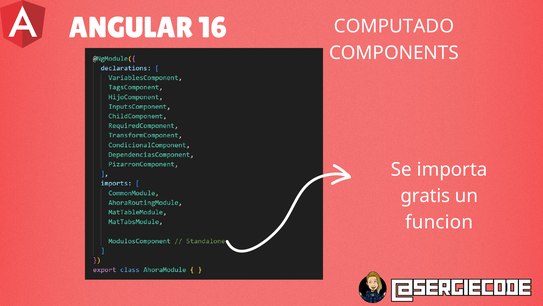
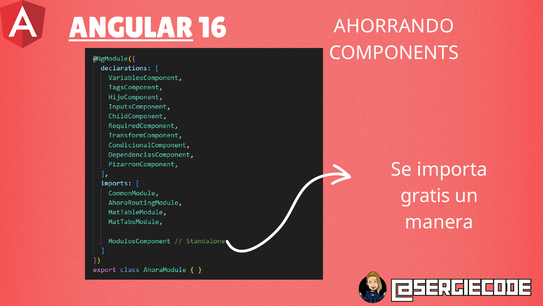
ANGULAR underline: none -> present
COMPUTADO: COMPUTADO -> AHORRANDO
funcion: funcion -> manera
